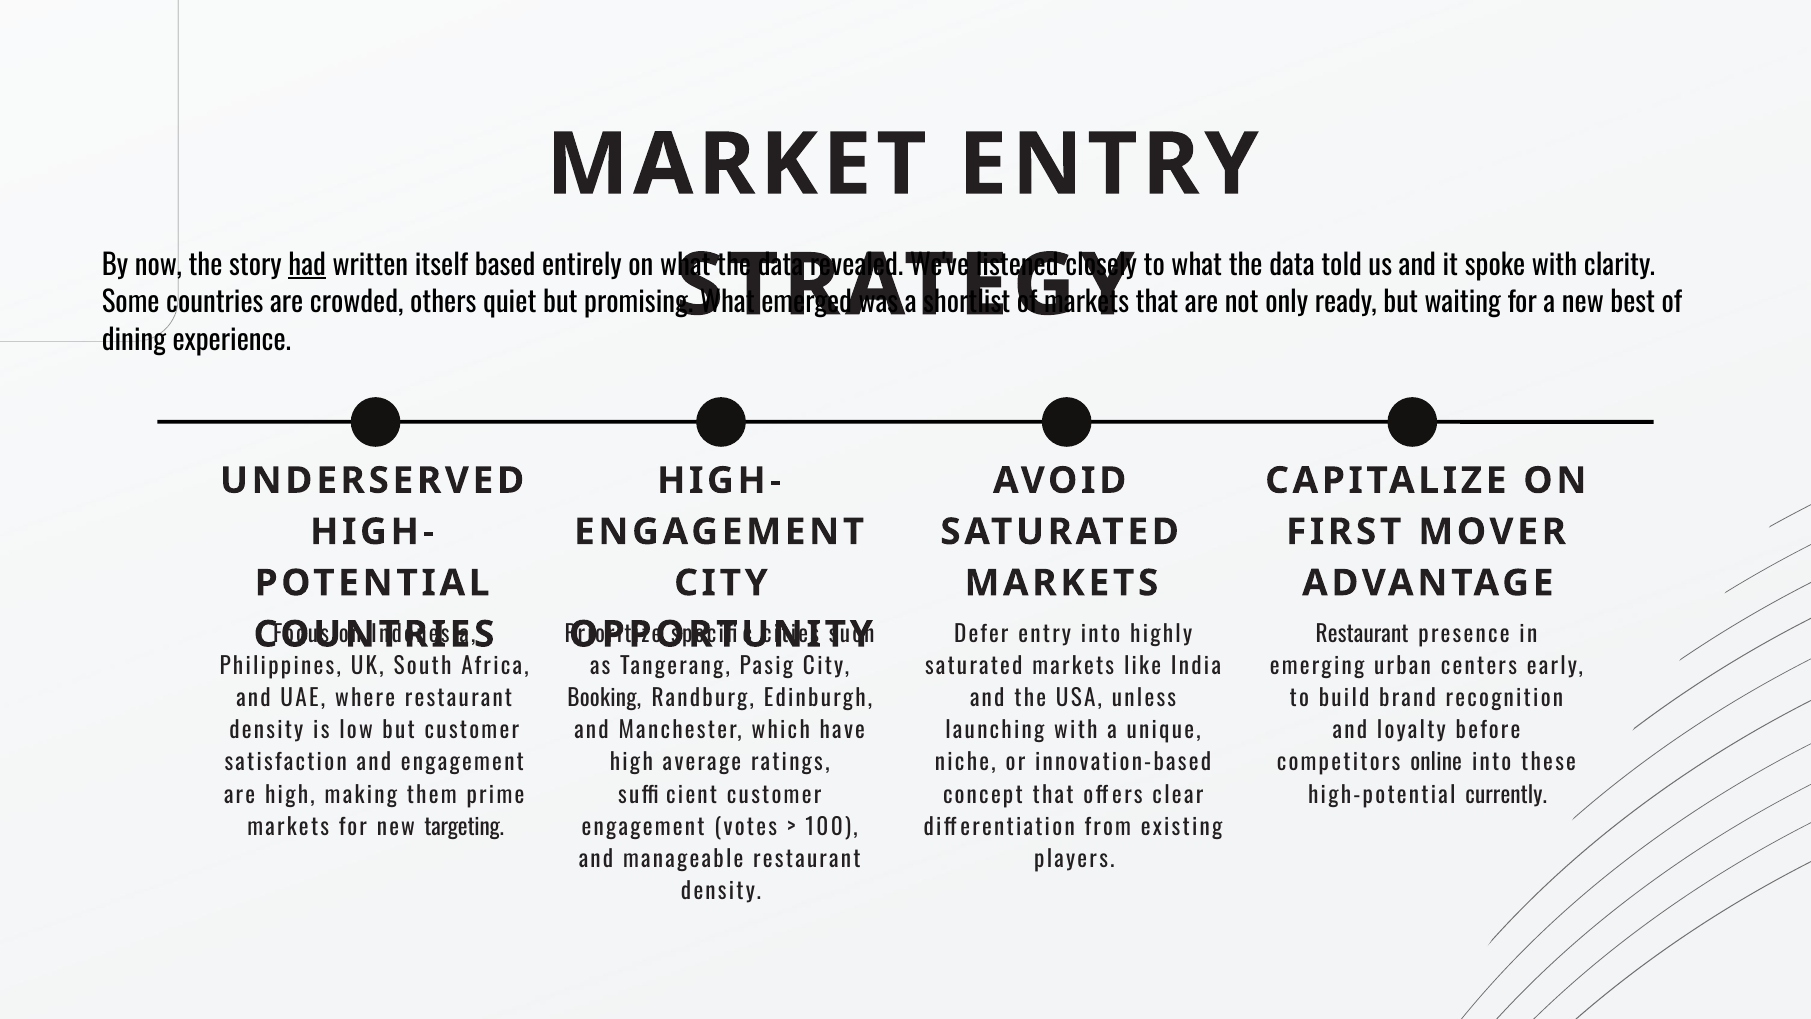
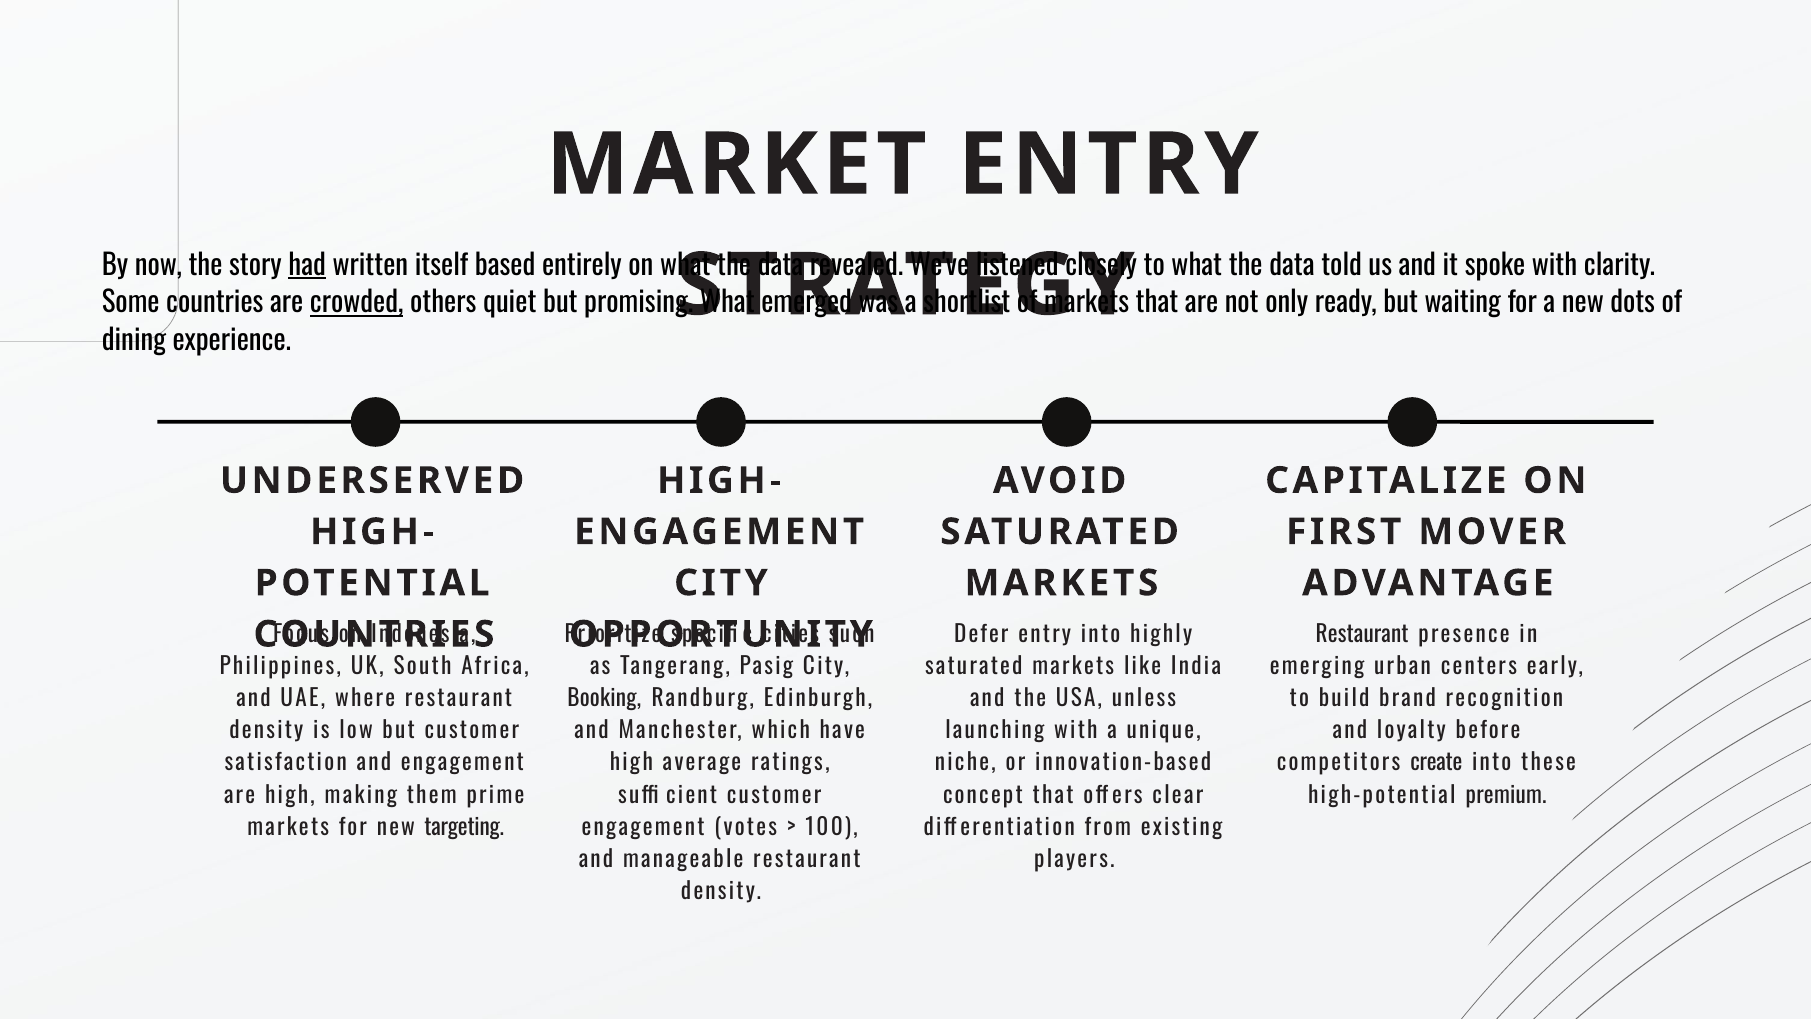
crowded underline: none -> present
best: best -> dots
online: online -> create
currently: currently -> premium
